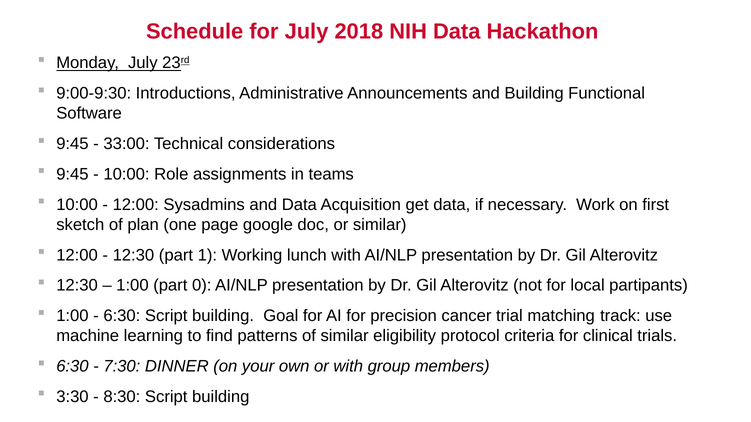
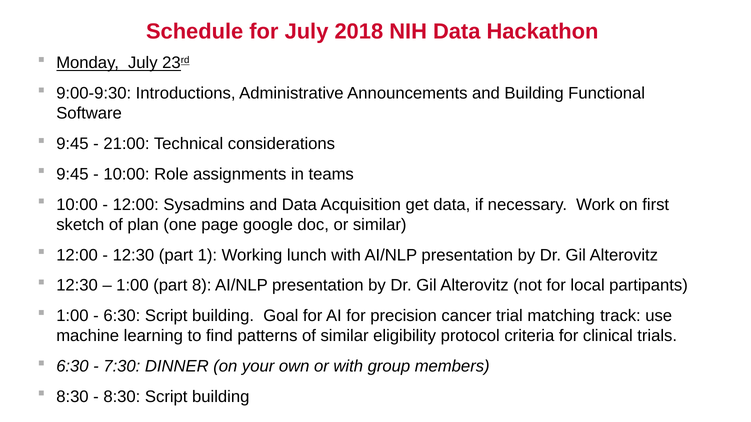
33:00: 33:00 -> 21:00
0: 0 -> 8
3:30 at (72, 397): 3:30 -> 8:30
